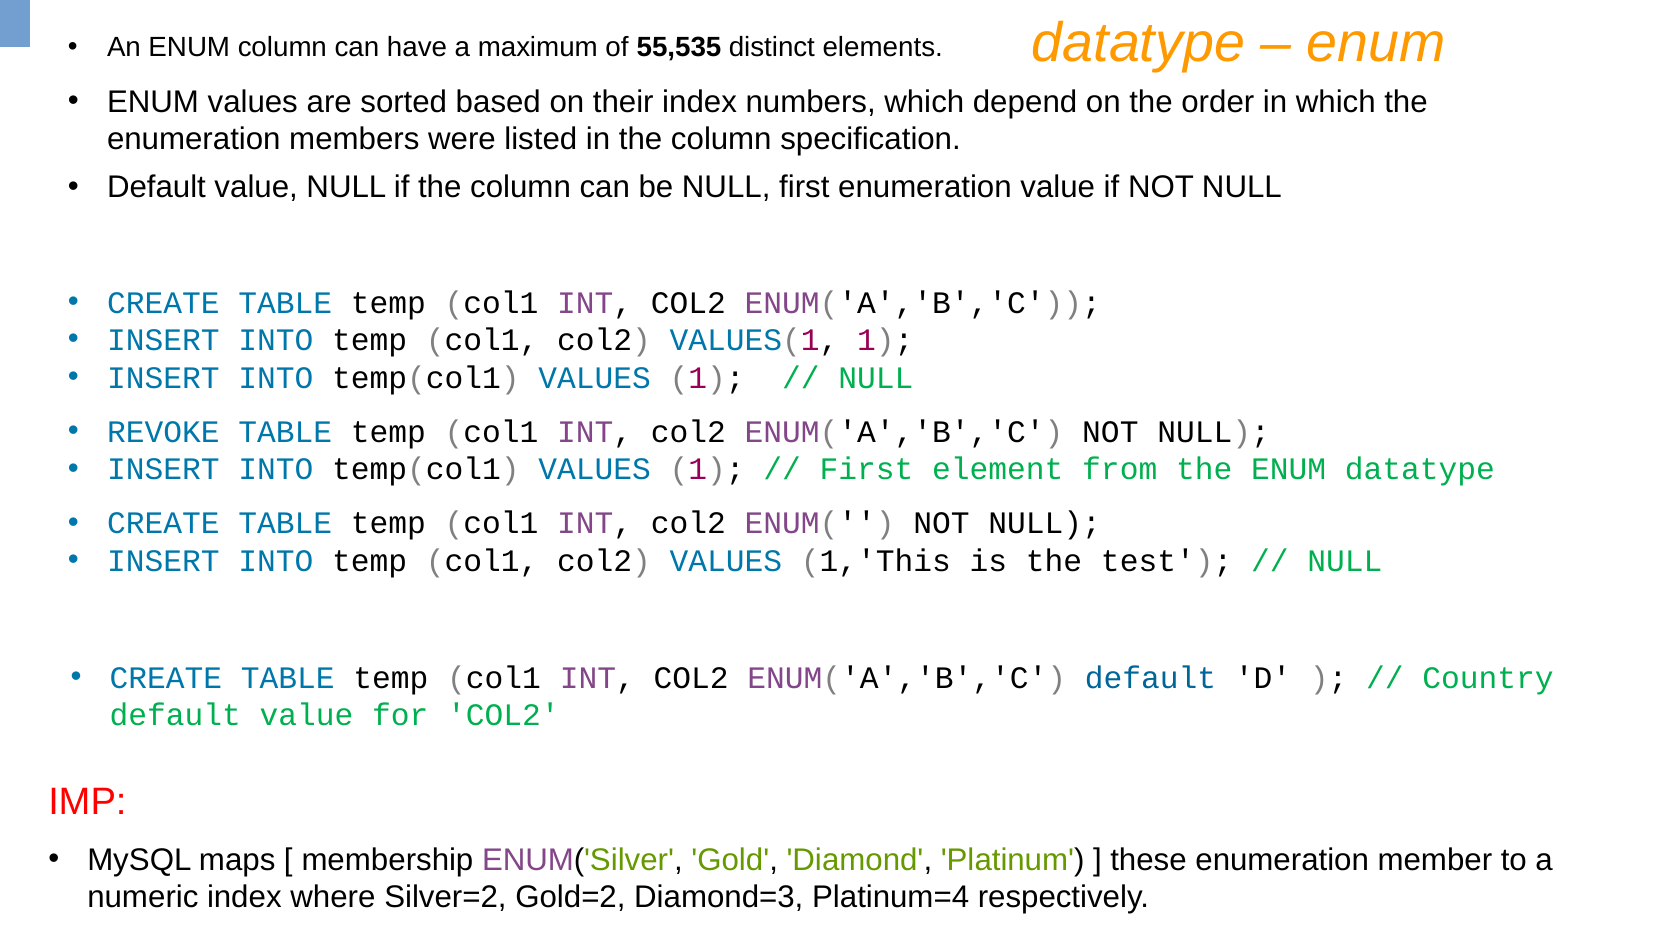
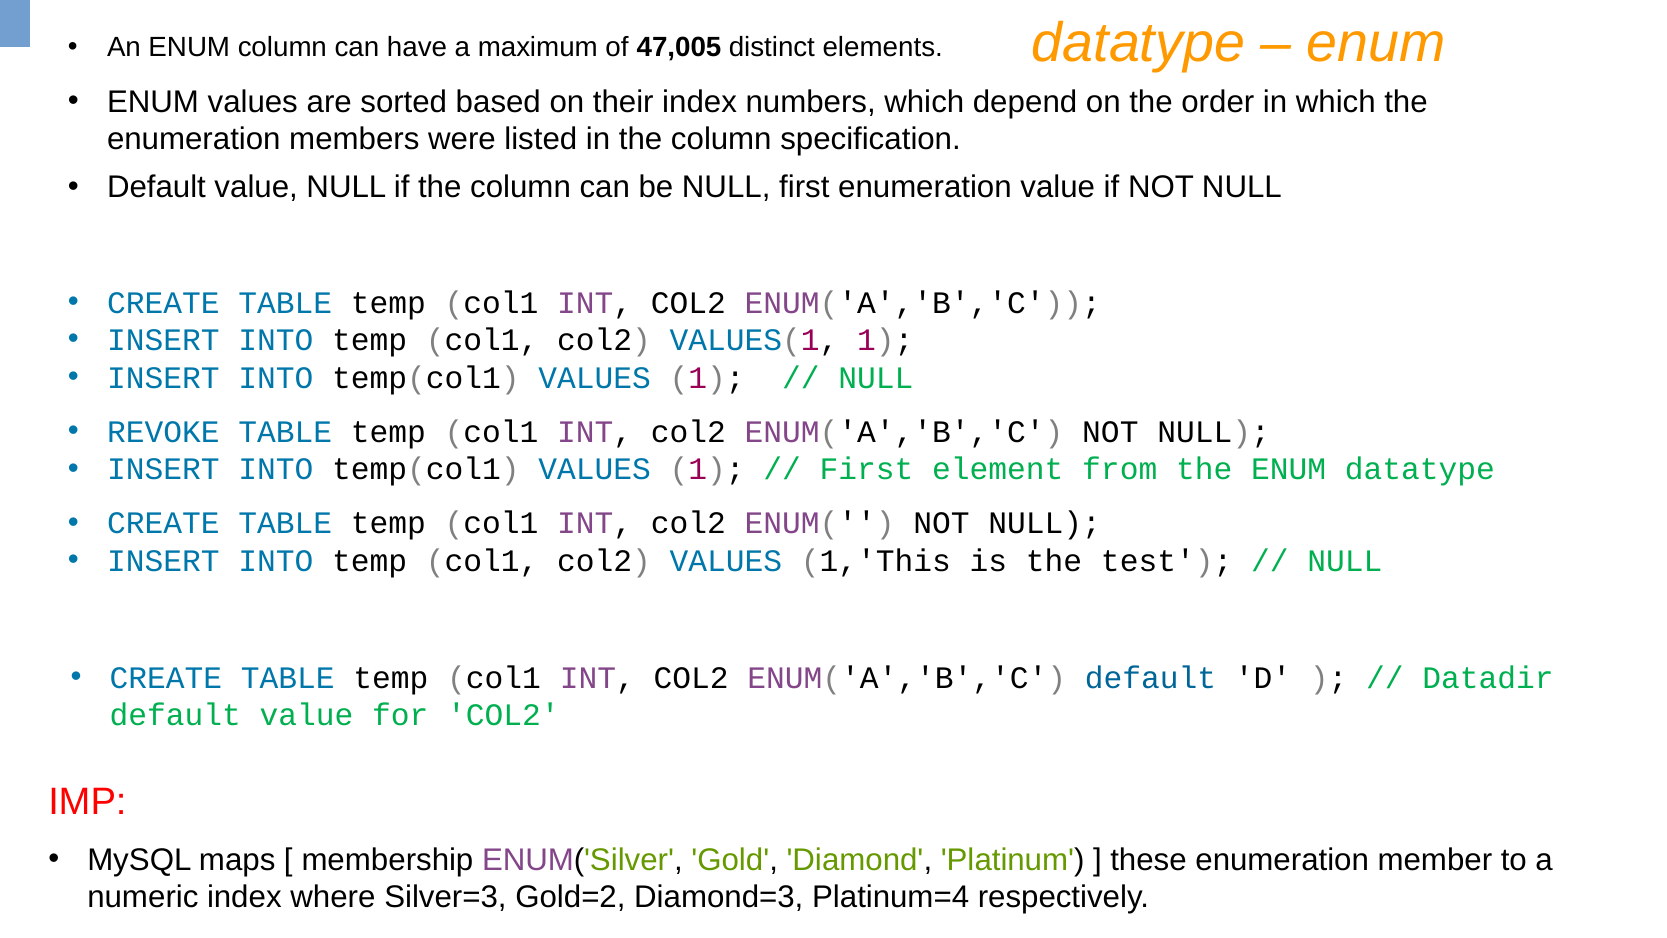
55,535: 55,535 -> 47,005
Country: Country -> Datadir
Silver=2: Silver=2 -> Silver=3
